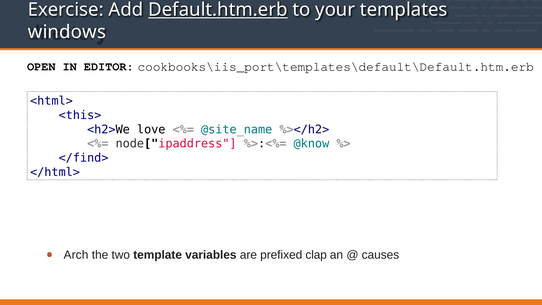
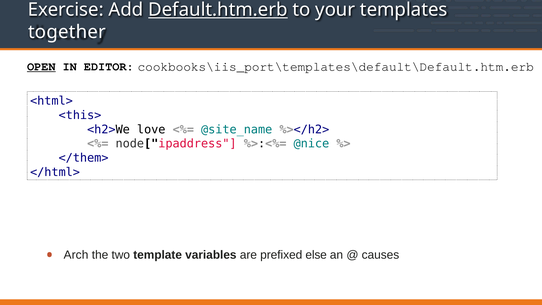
windows: windows -> together
OPEN underline: none -> present
@know: @know -> @nice
</find>: </find> -> </them>
clap: clap -> else
